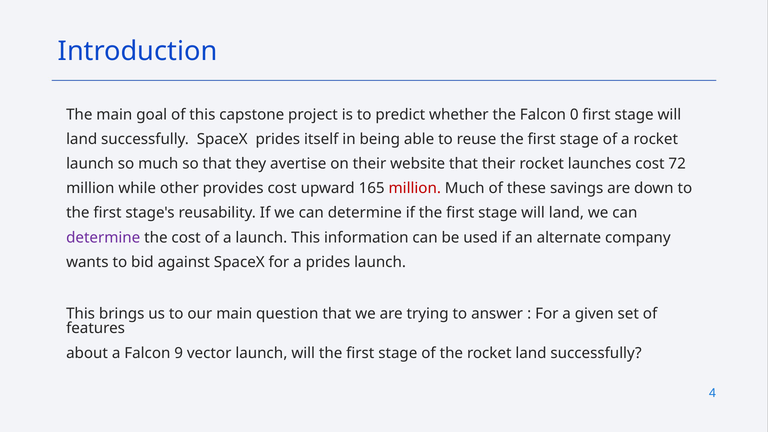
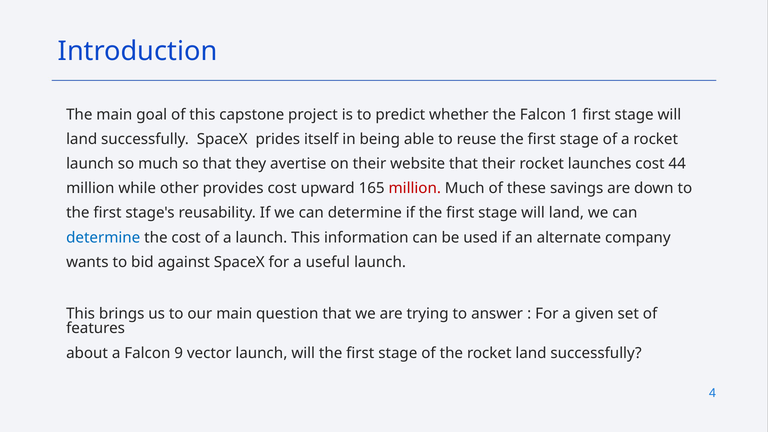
0: 0 -> 1
72: 72 -> 44
determine at (103, 238) colour: purple -> blue
a prides: prides -> useful
